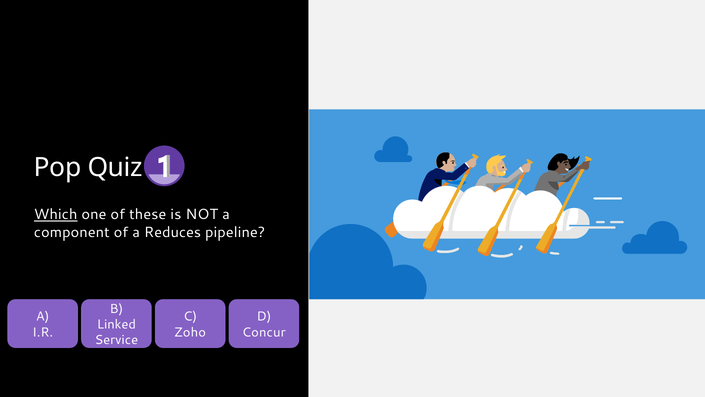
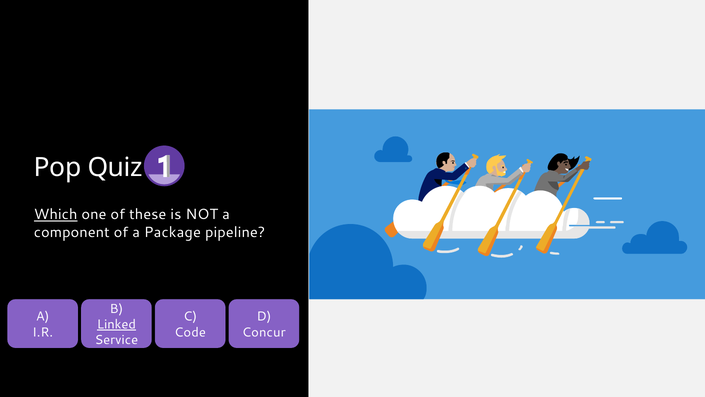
Reduces: Reduces -> Package
Linked underline: none -> present
Zoho: Zoho -> Code
